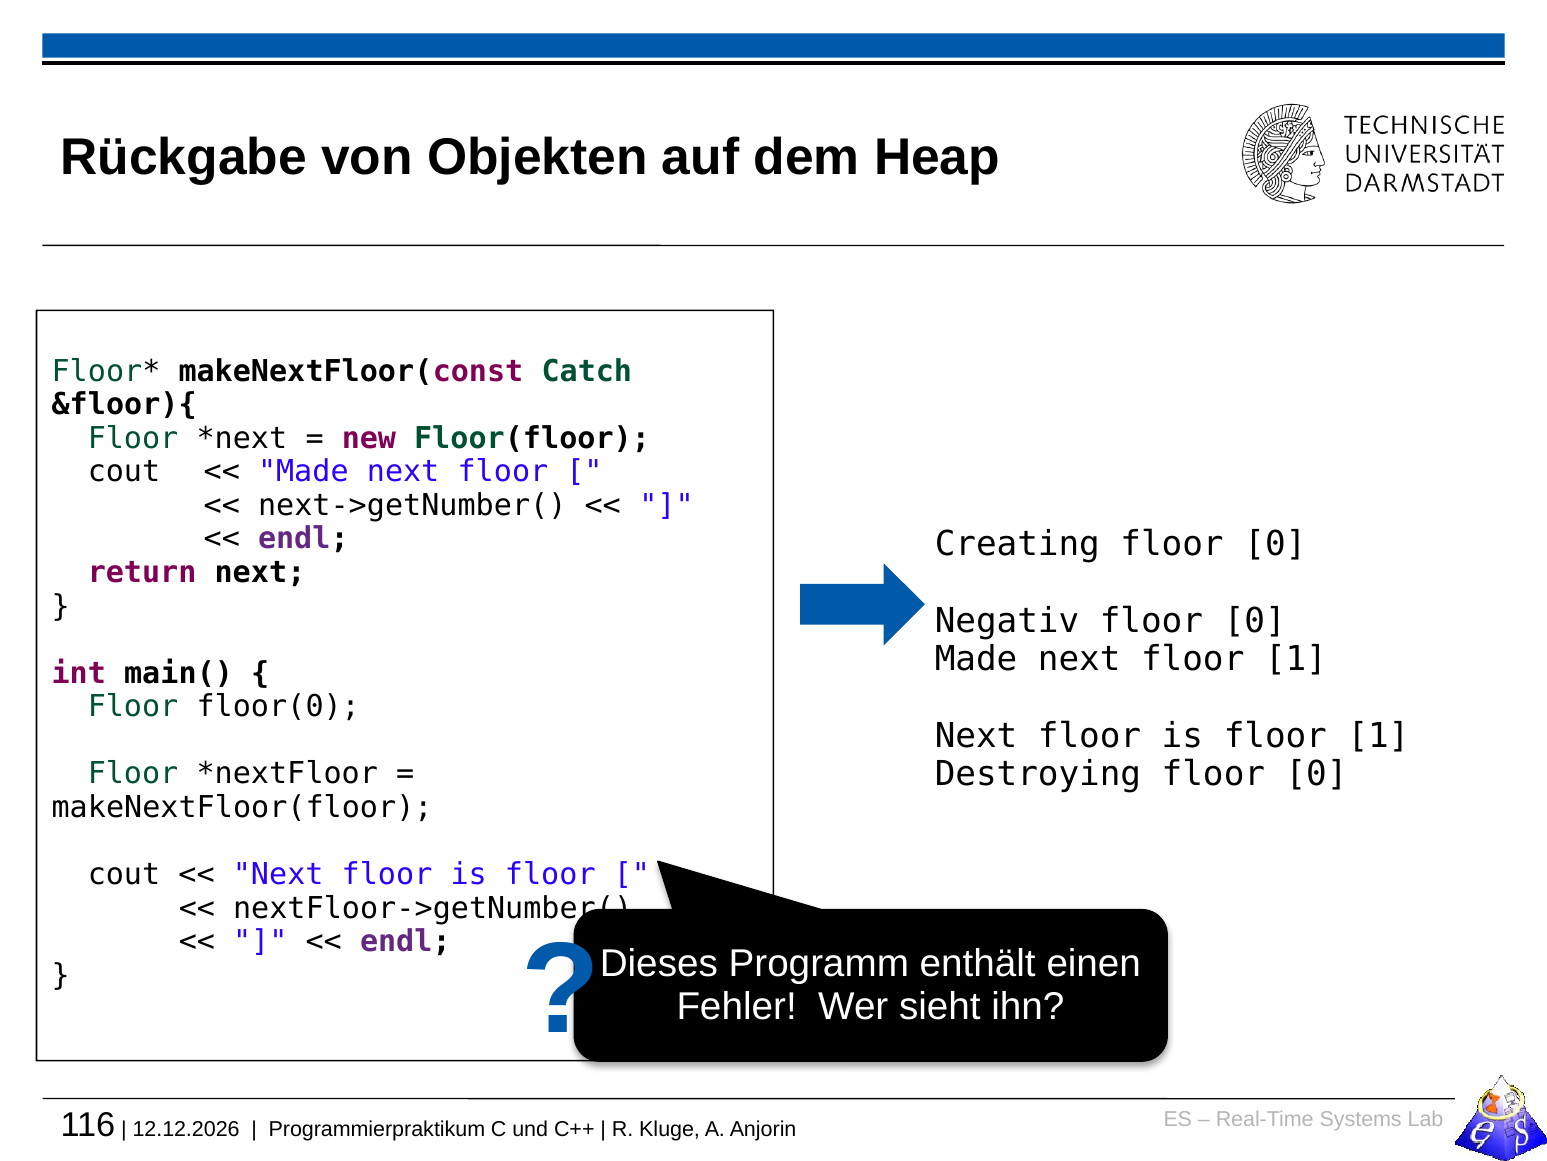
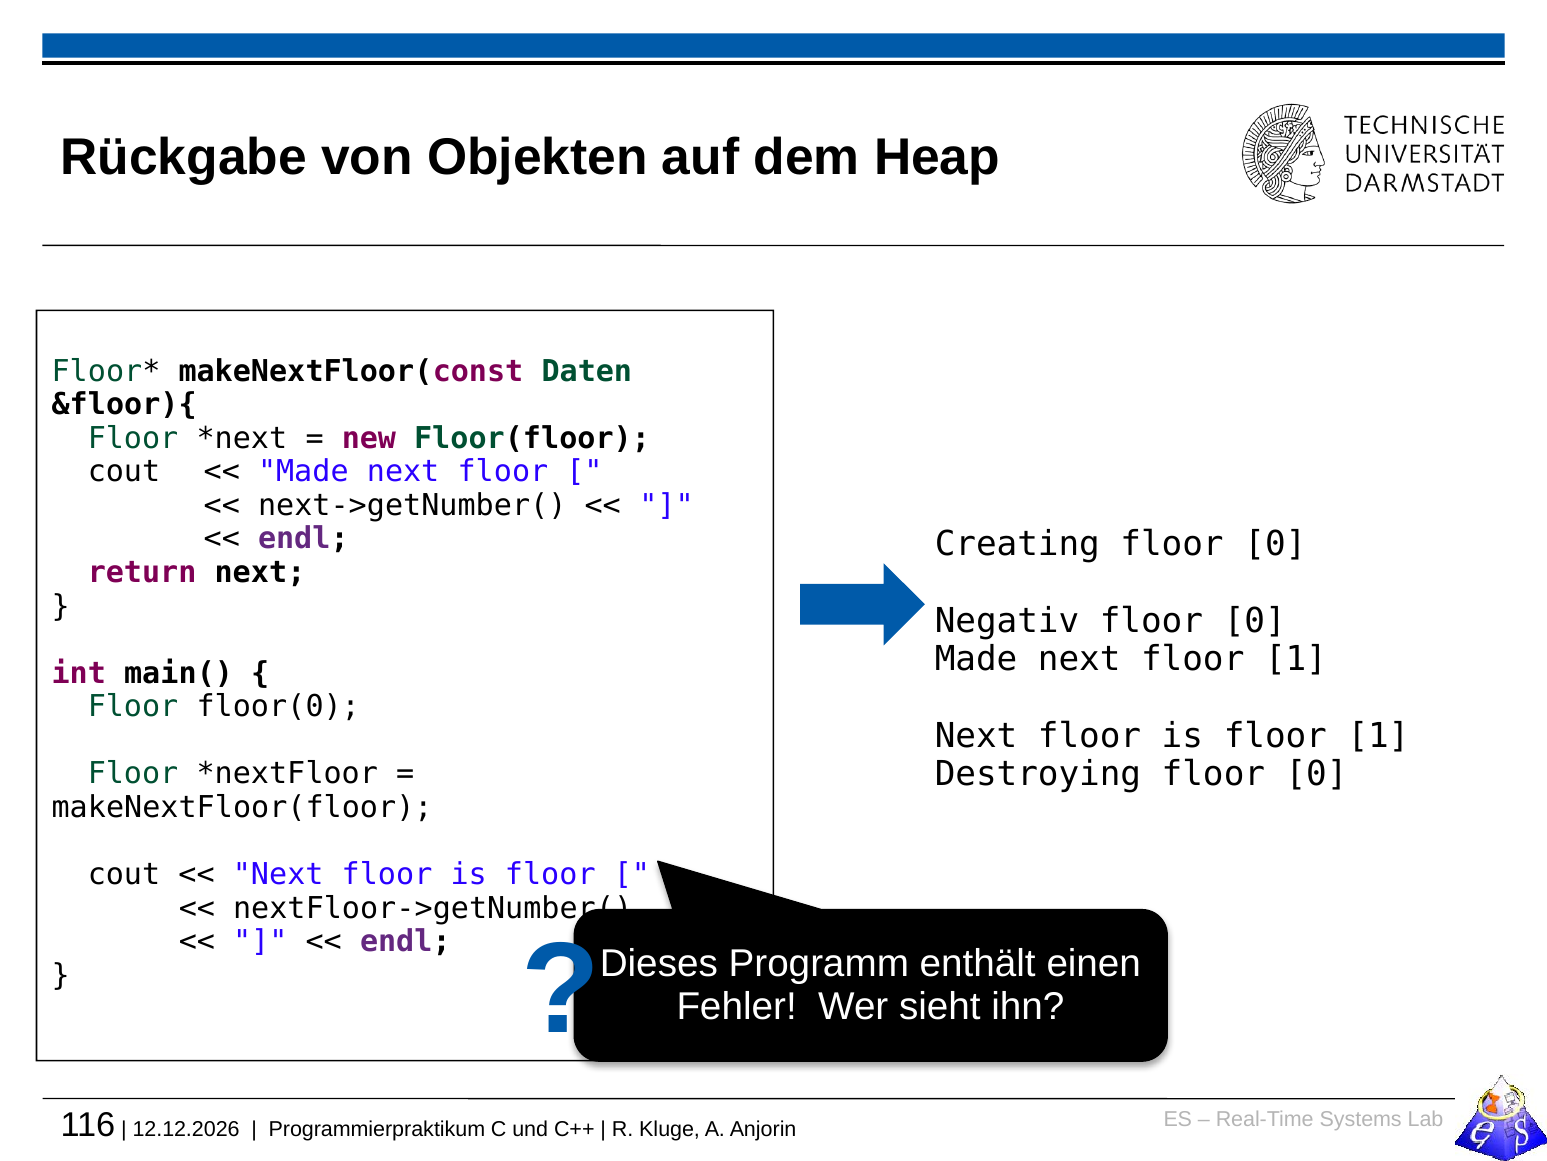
Catch: Catch -> Daten
